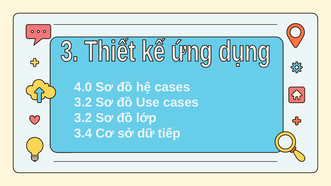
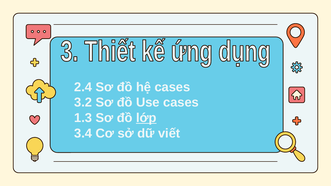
4.0: 4.0 -> 2.4
3.2 at (83, 118): 3.2 -> 1.3
lớp underline: none -> present
tiếp: tiếp -> viết
